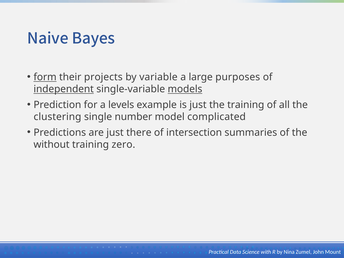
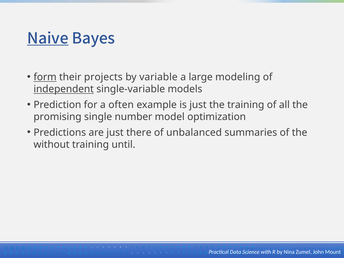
Naive underline: none -> present
purposes: purposes -> modeling
models underline: present -> none
levels: levels -> often
clustering: clustering -> promising
complicated: complicated -> optimization
intersection: intersection -> unbalanced
zero: zero -> until
